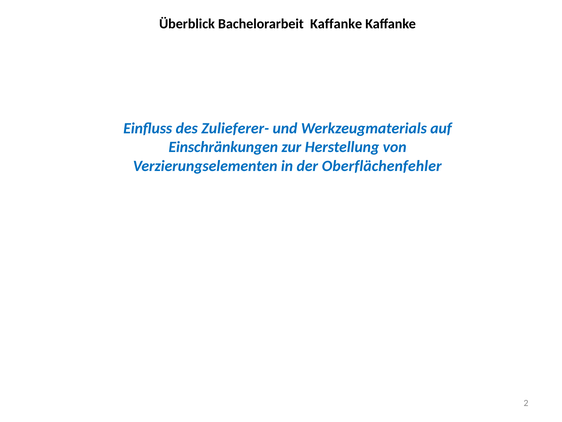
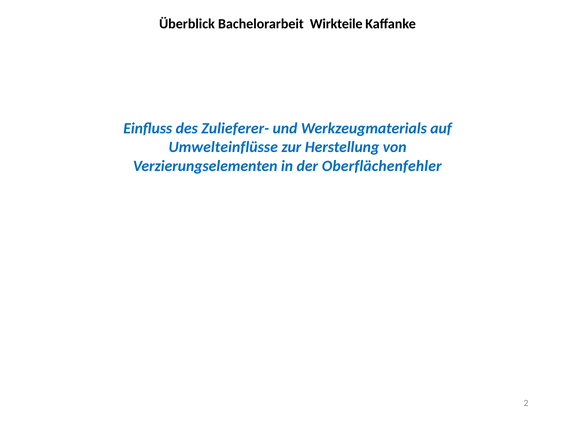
Bachelorarbeit Kaffanke: Kaffanke -> Wirkteile
Einschränkungen: Einschränkungen -> Umwelteinflüsse
